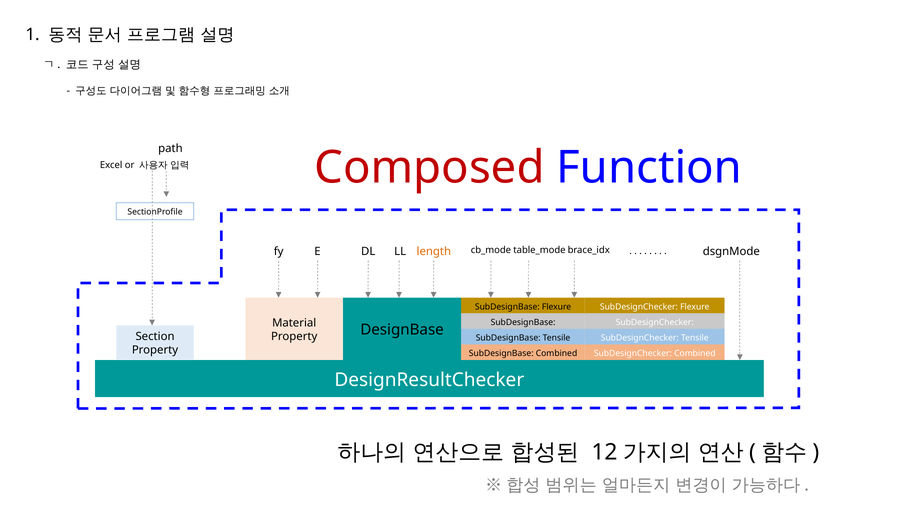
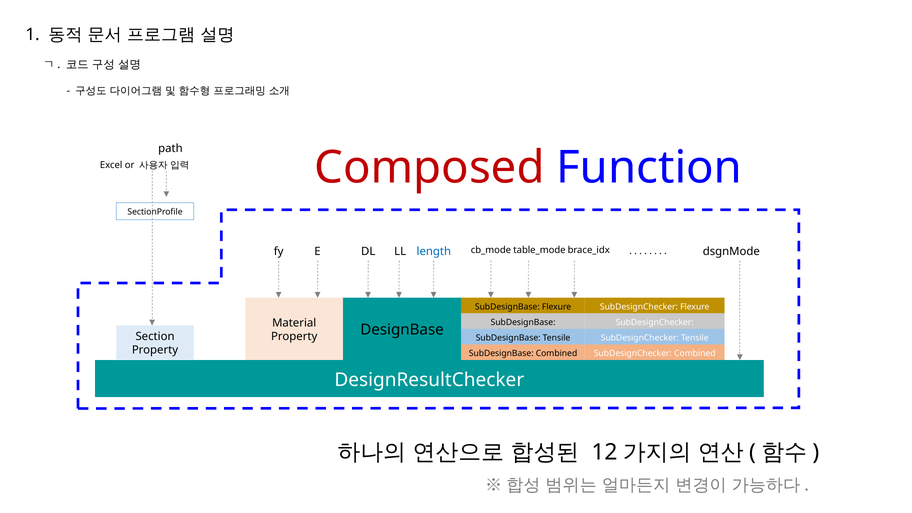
length colour: orange -> blue
